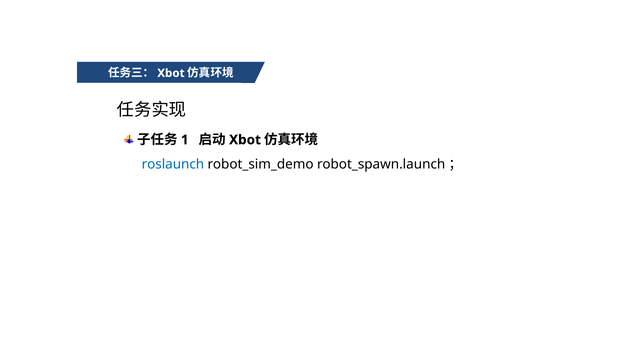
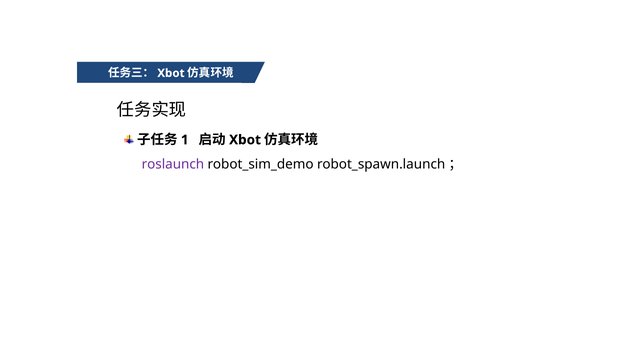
roslaunch colour: blue -> purple
